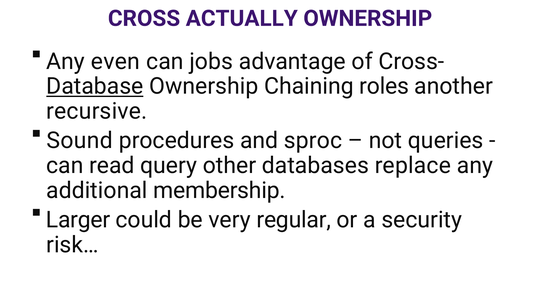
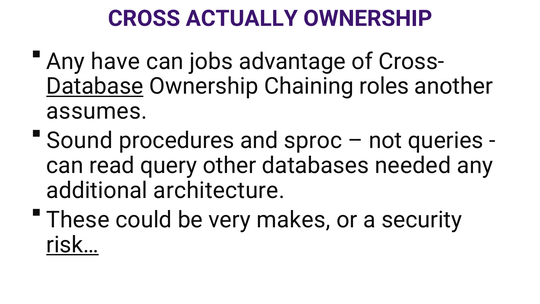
even: even -> have
recursive: recursive -> assumes
replace: replace -> needed
membership: membership -> architecture
Larger: Larger -> These
regular: regular -> makes
risk… underline: none -> present
